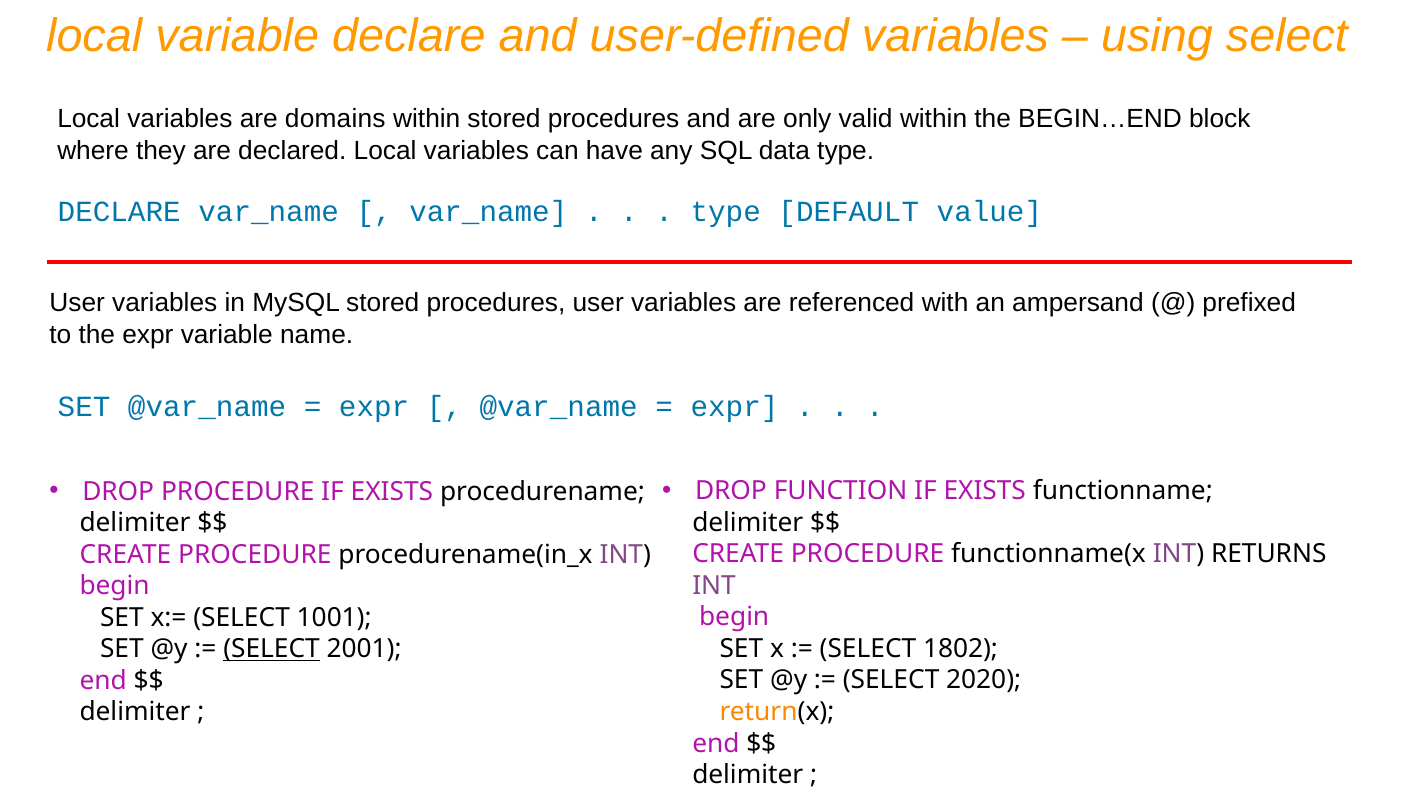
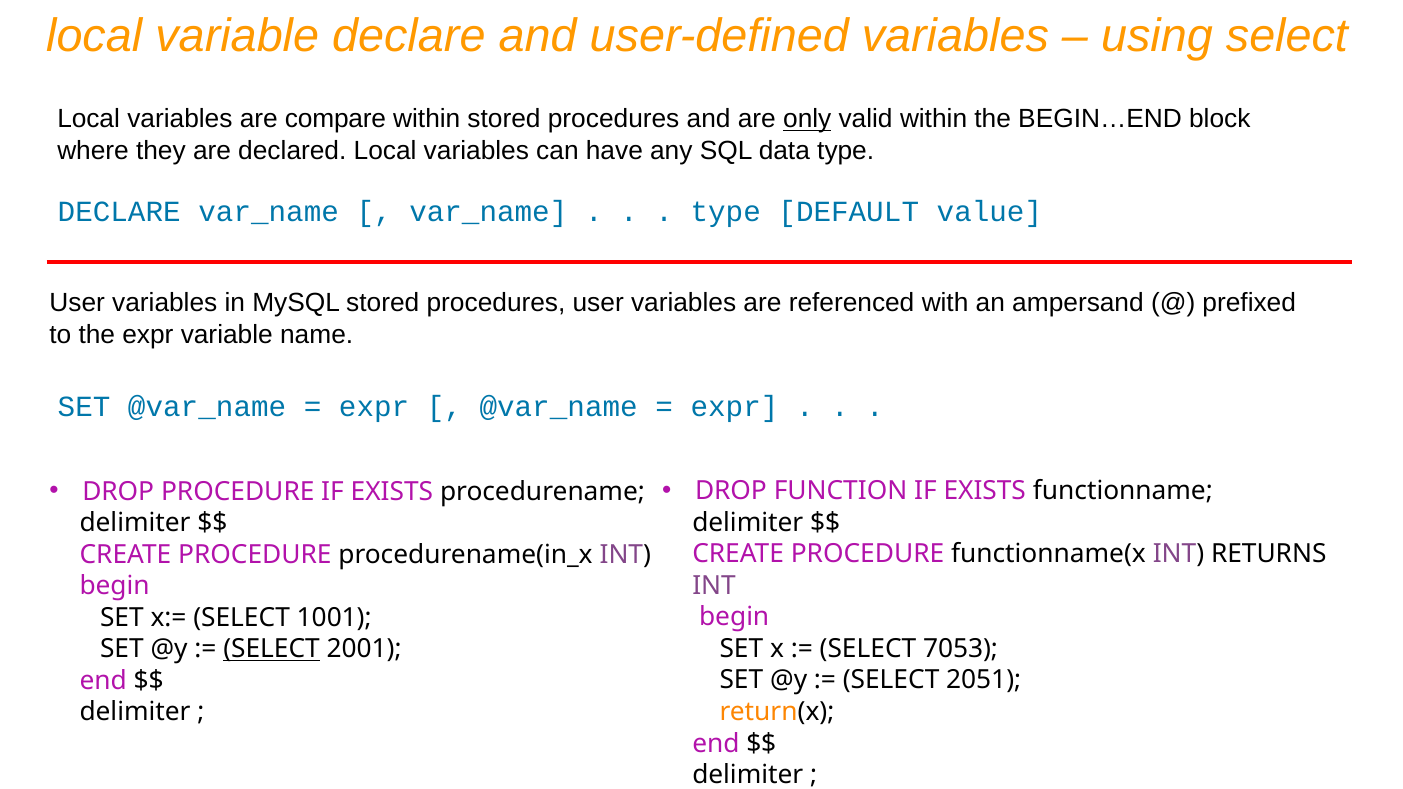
domains: domains -> compare
only underline: none -> present
1802: 1802 -> 7053
2020: 2020 -> 2051
